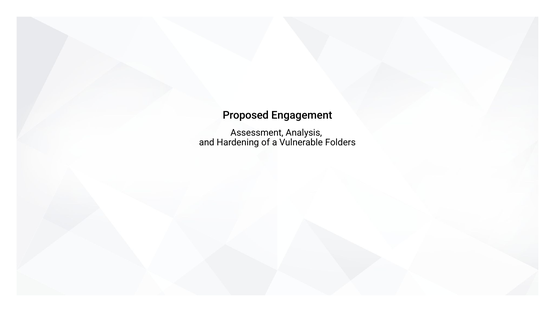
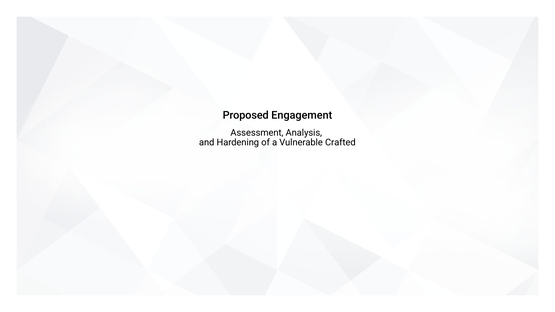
Folders: Folders -> Crafted
